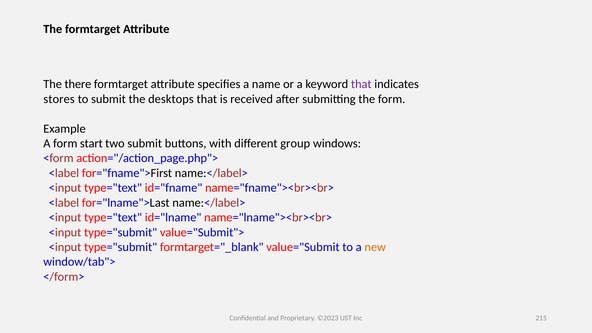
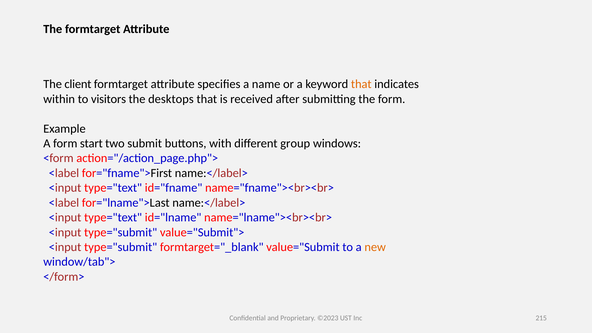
there: there -> client
that at (361, 84) colour: purple -> orange
stores: stores -> within
to submit: submit -> visitors
